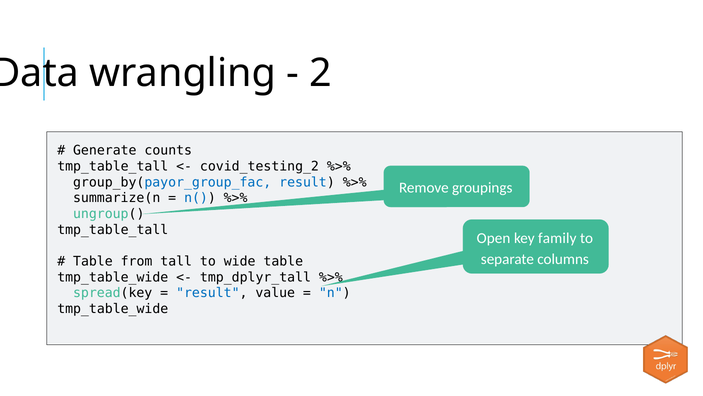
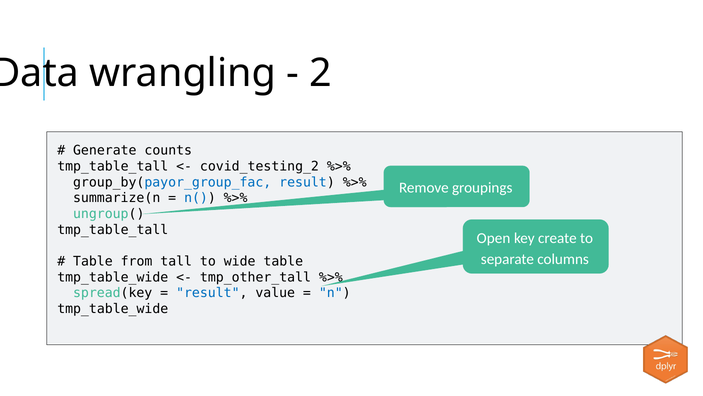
family: family -> create
tmp_dplyr_tall: tmp_dplyr_tall -> tmp_other_tall
